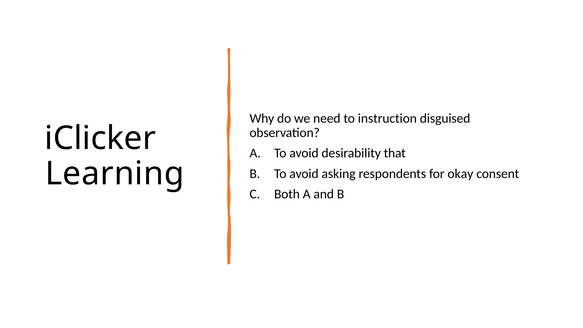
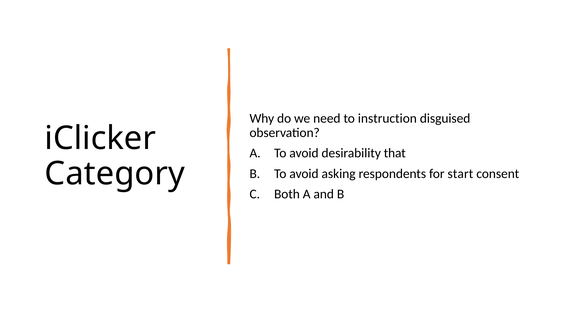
Learning: Learning -> Category
okay: okay -> start
